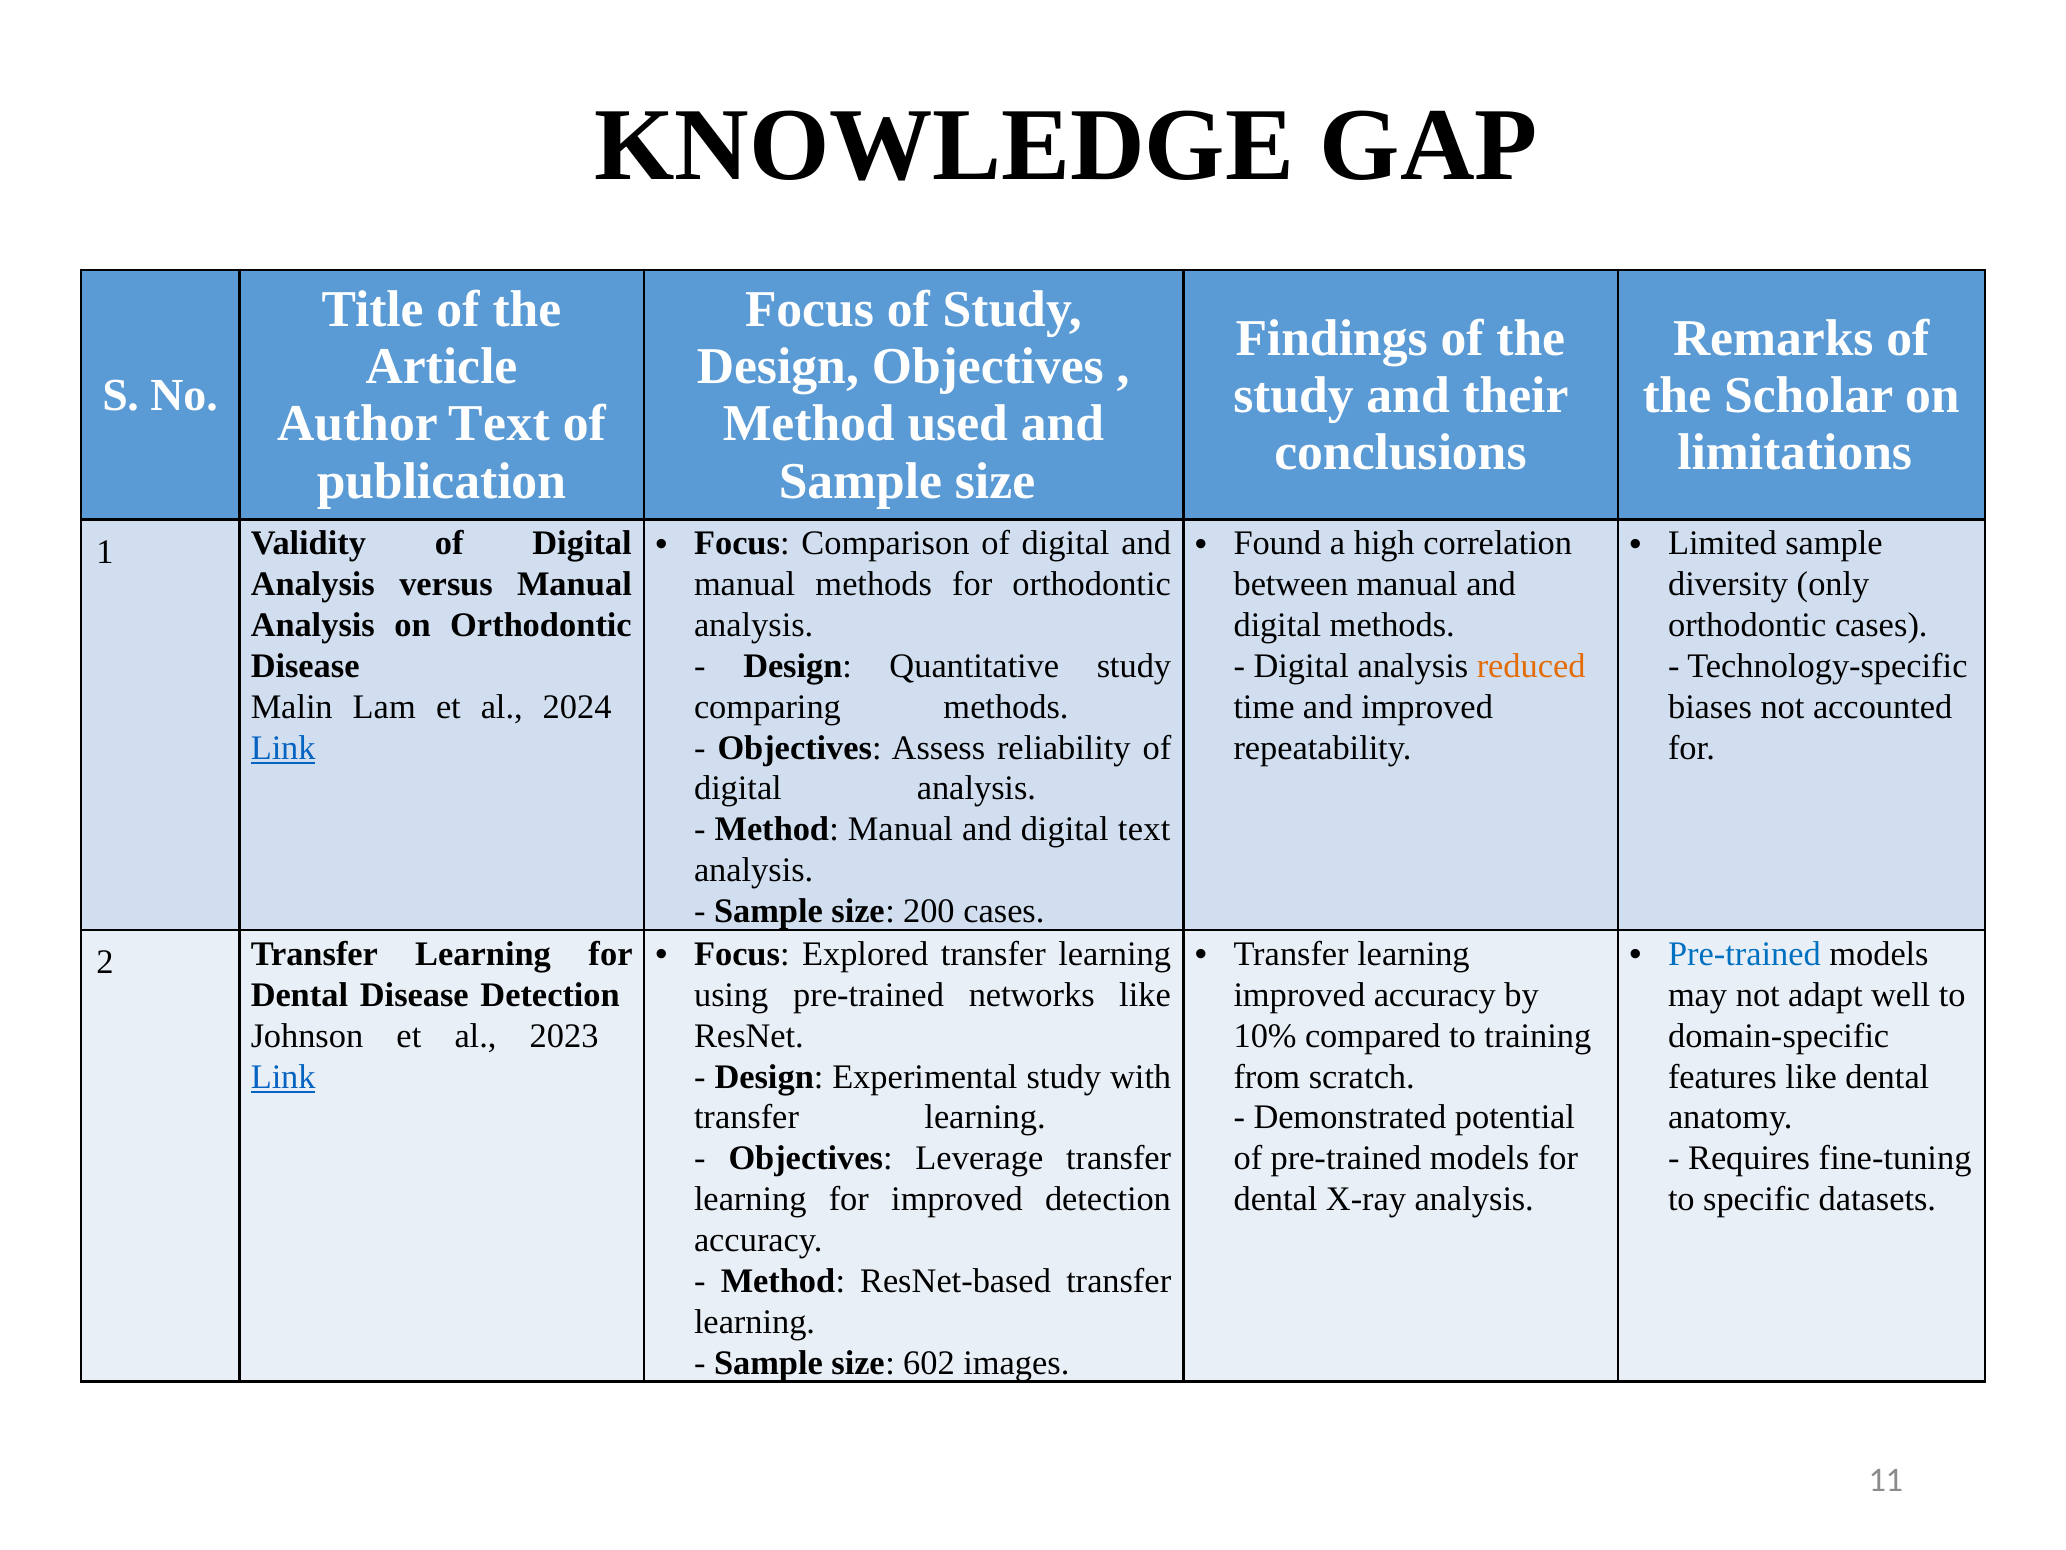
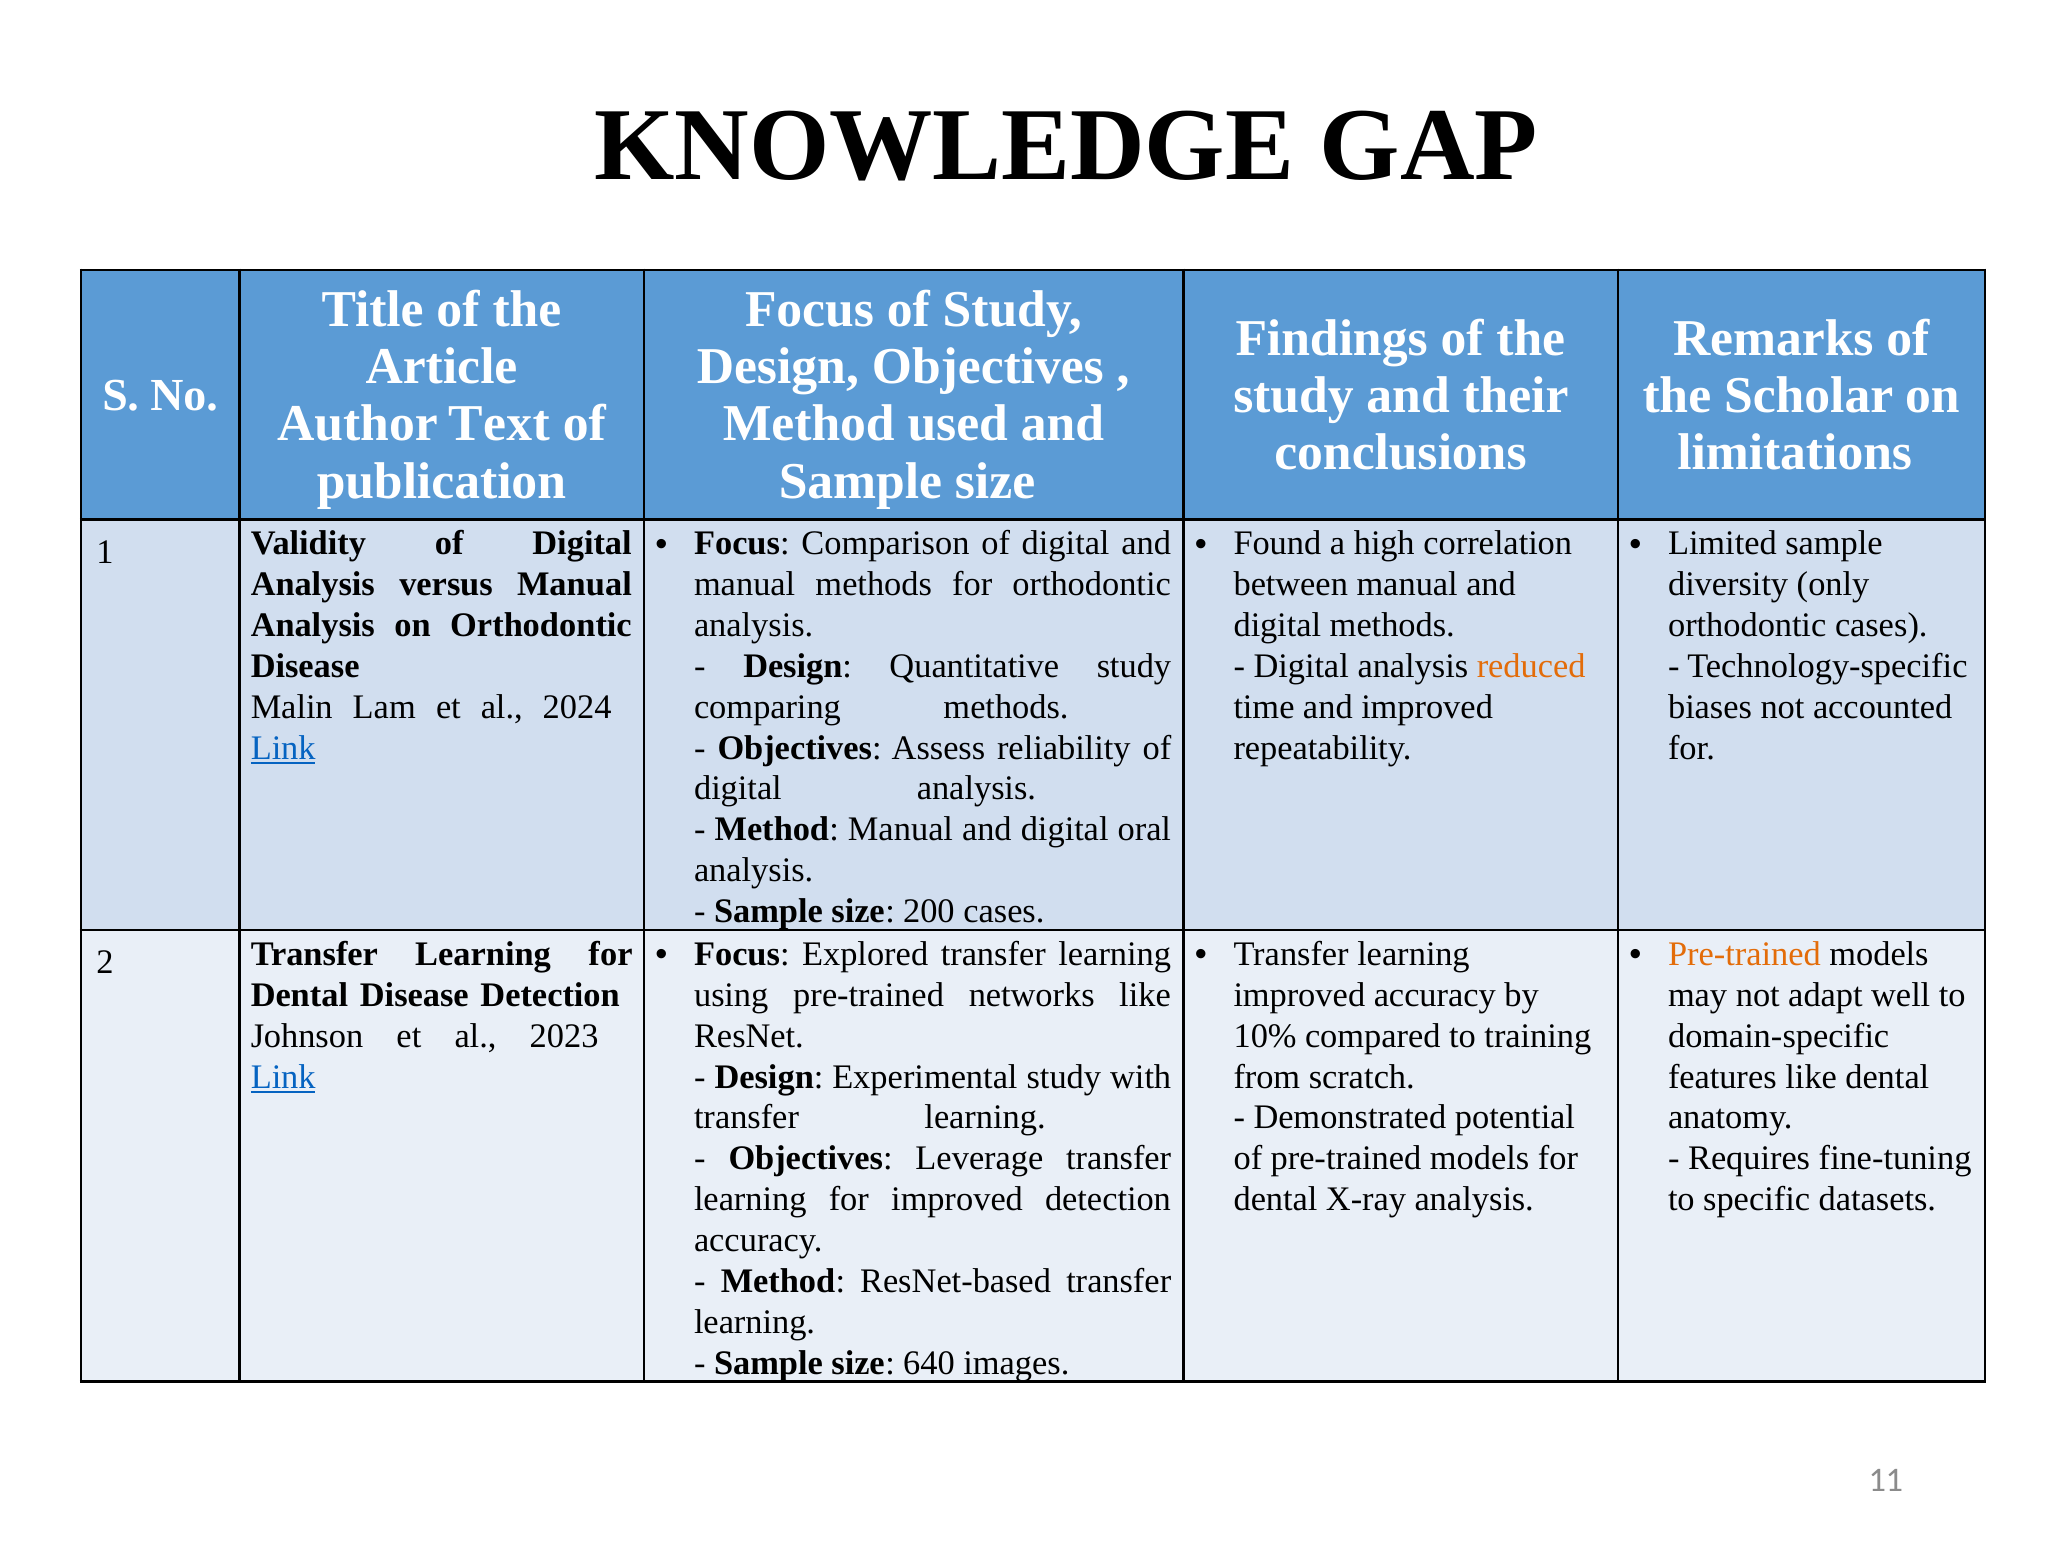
digital text: text -> oral
Pre-trained at (1744, 954) colour: blue -> orange
602: 602 -> 640
